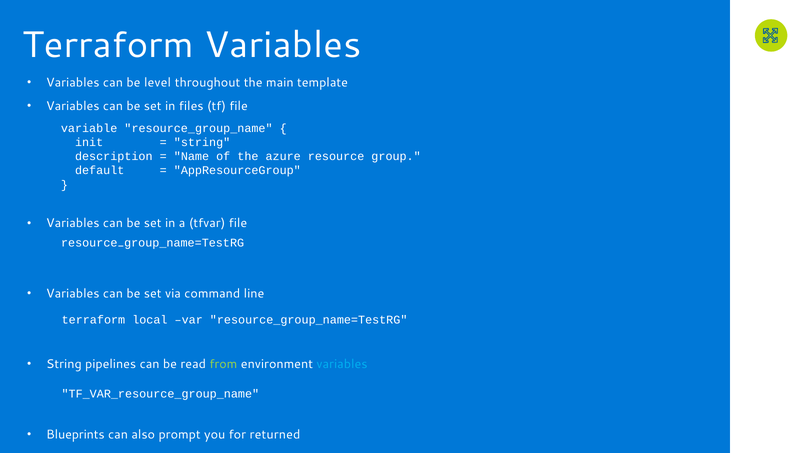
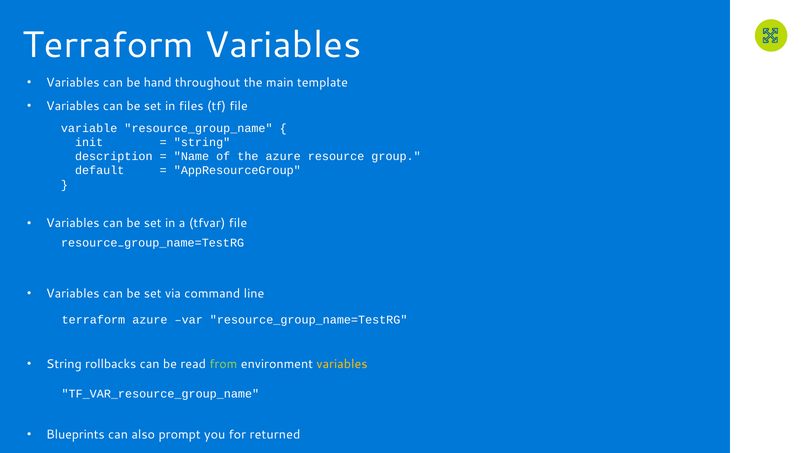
level: level -> hand
terraform local: local -> azure
pipelines: pipelines -> rollbacks
variables at (342, 364) colour: light blue -> yellow
